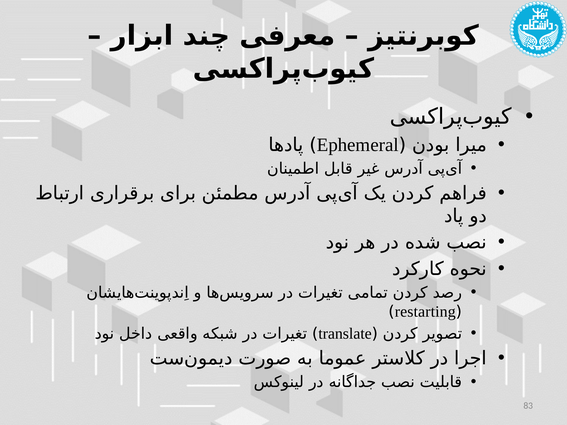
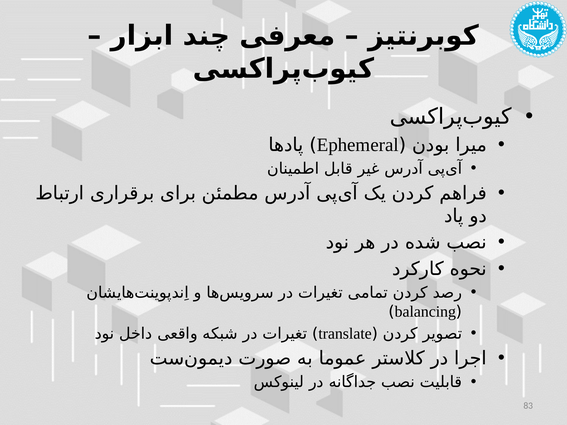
restarting: restarting -> balancing
